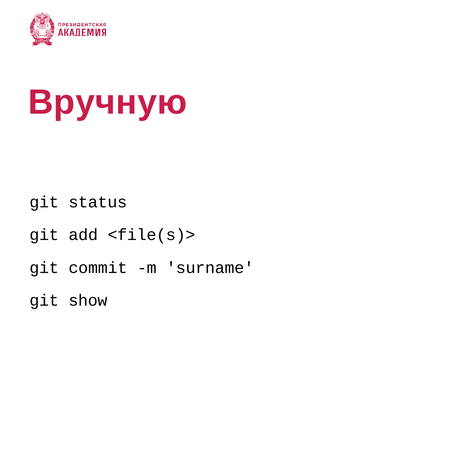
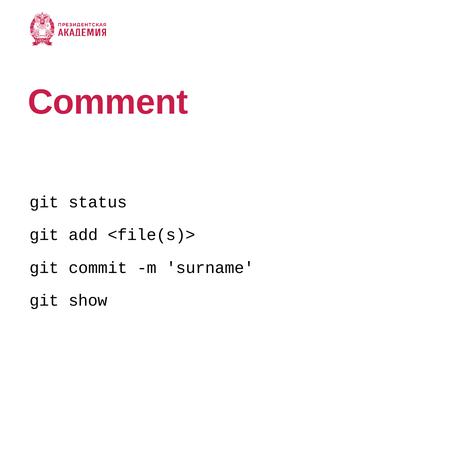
Вручную: Вручную -> Comment
